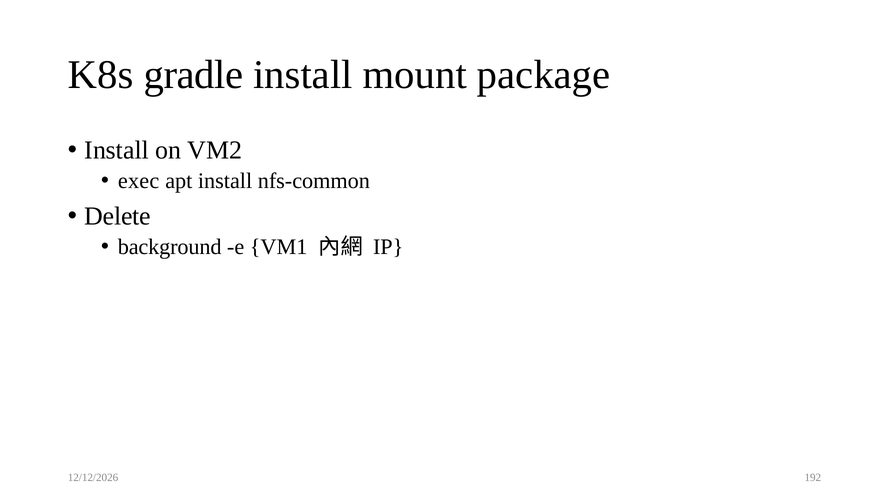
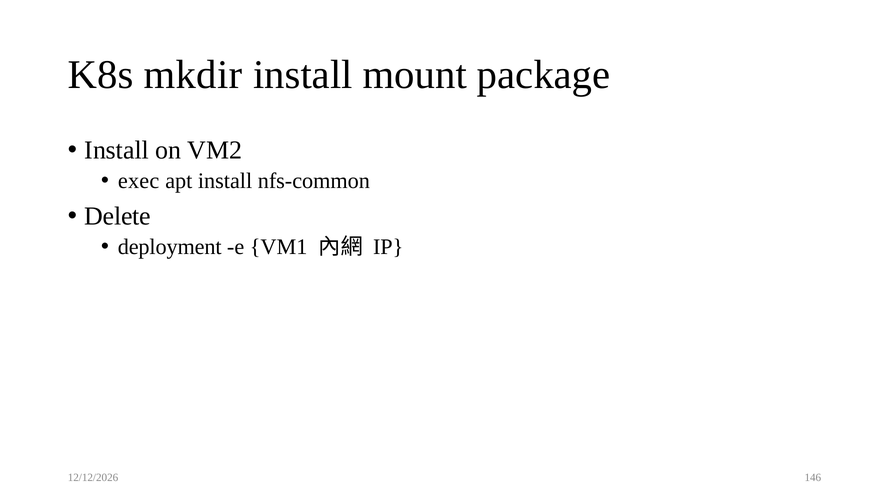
gradle: gradle -> mkdir
background: background -> deployment
192: 192 -> 146
